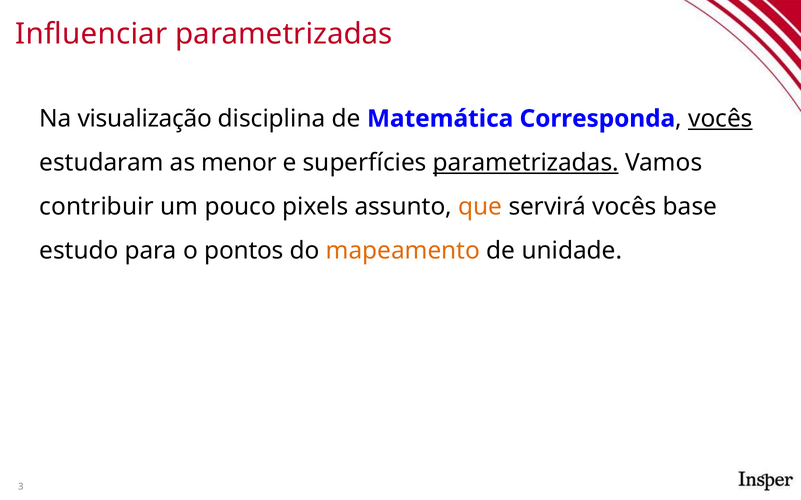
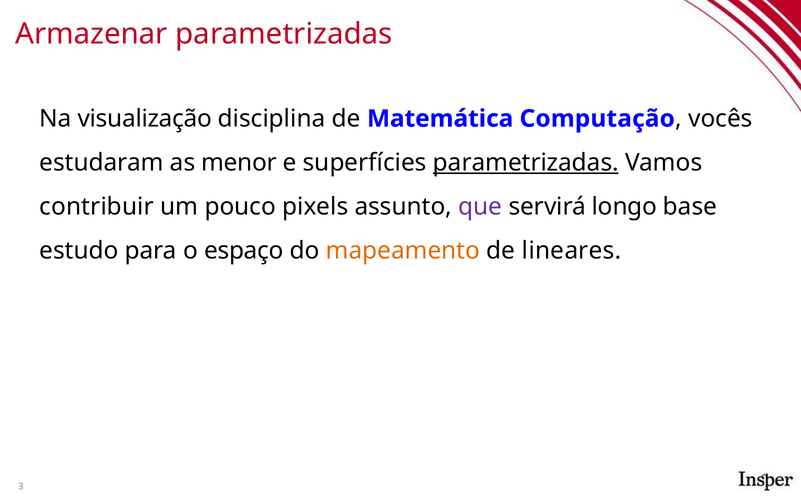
Influenciar: Influenciar -> Armazenar
Corresponda: Corresponda -> Computação
vocês at (720, 119) underline: present -> none
que colour: orange -> purple
servirá vocês: vocês -> longo
pontos: pontos -> espaço
unidade: unidade -> lineares
